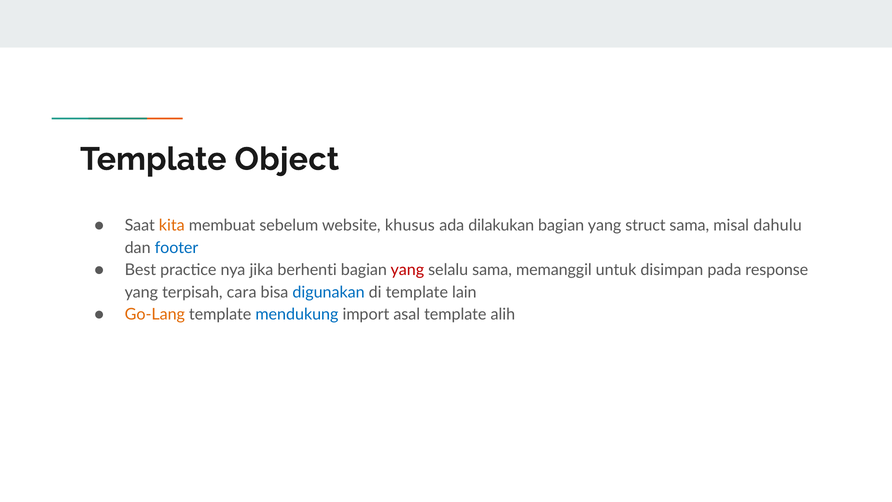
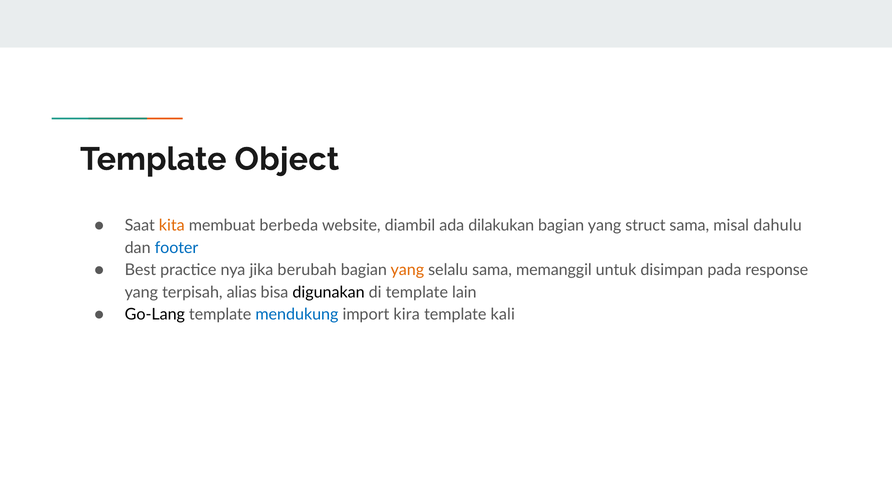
sebelum: sebelum -> berbeda
khusus: khusus -> diambil
berhenti: berhenti -> berubah
yang at (407, 270) colour: red -> orange
cara: cara -> alias
digunakan colour: blue -> black
Go-Lang colour: orange -> black
asal: asal -> kira
alih: alih -> kali
